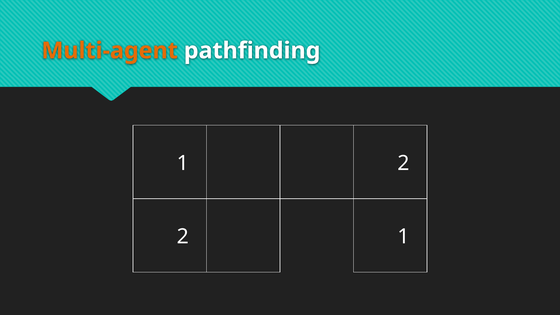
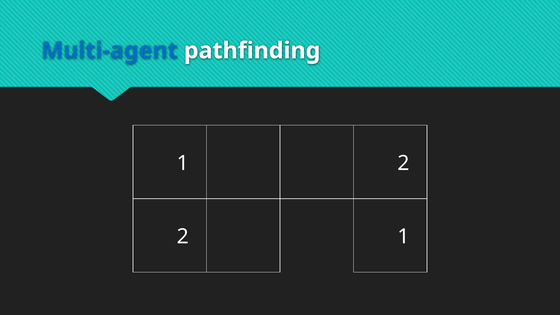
Multi-agent colour: orange -> blue
